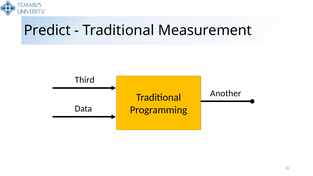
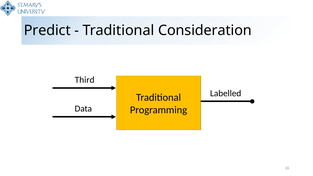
Measurement: Measurement -> Consideration
Another: Another -> Labelled
